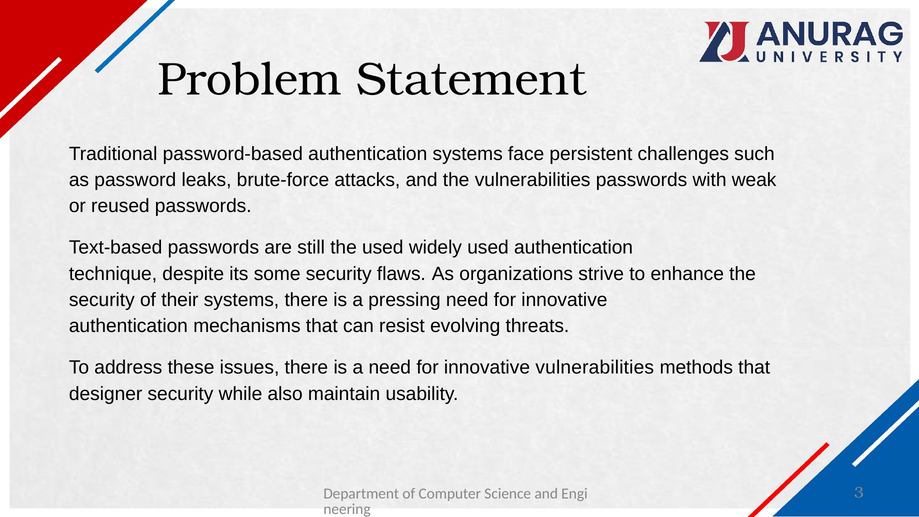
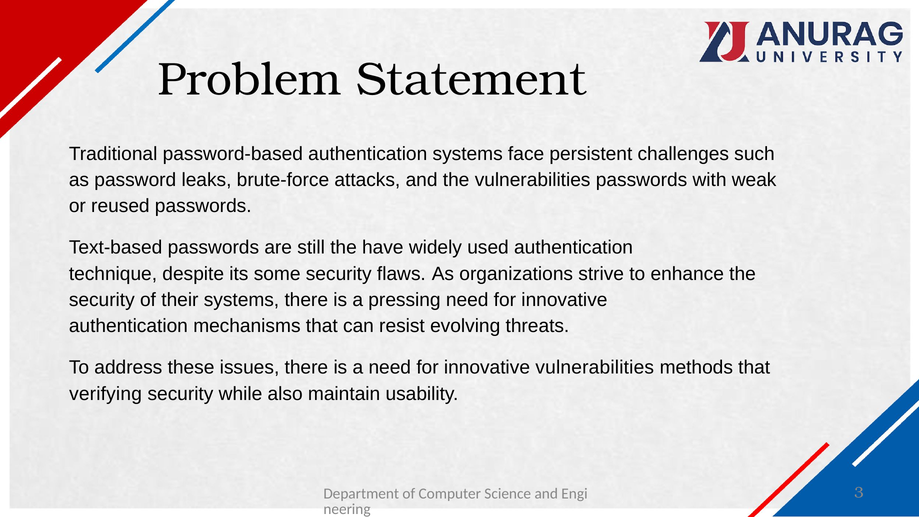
the used: used -> have
designer: designer -> verifying
